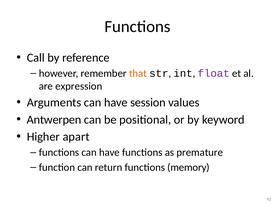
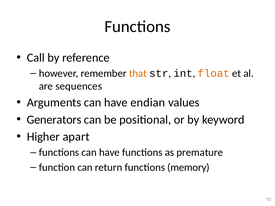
float colour: purple -> orange
expression: expression -> sequences
session: session -> endian
Antwerpen: Antwerpen -> Generators
